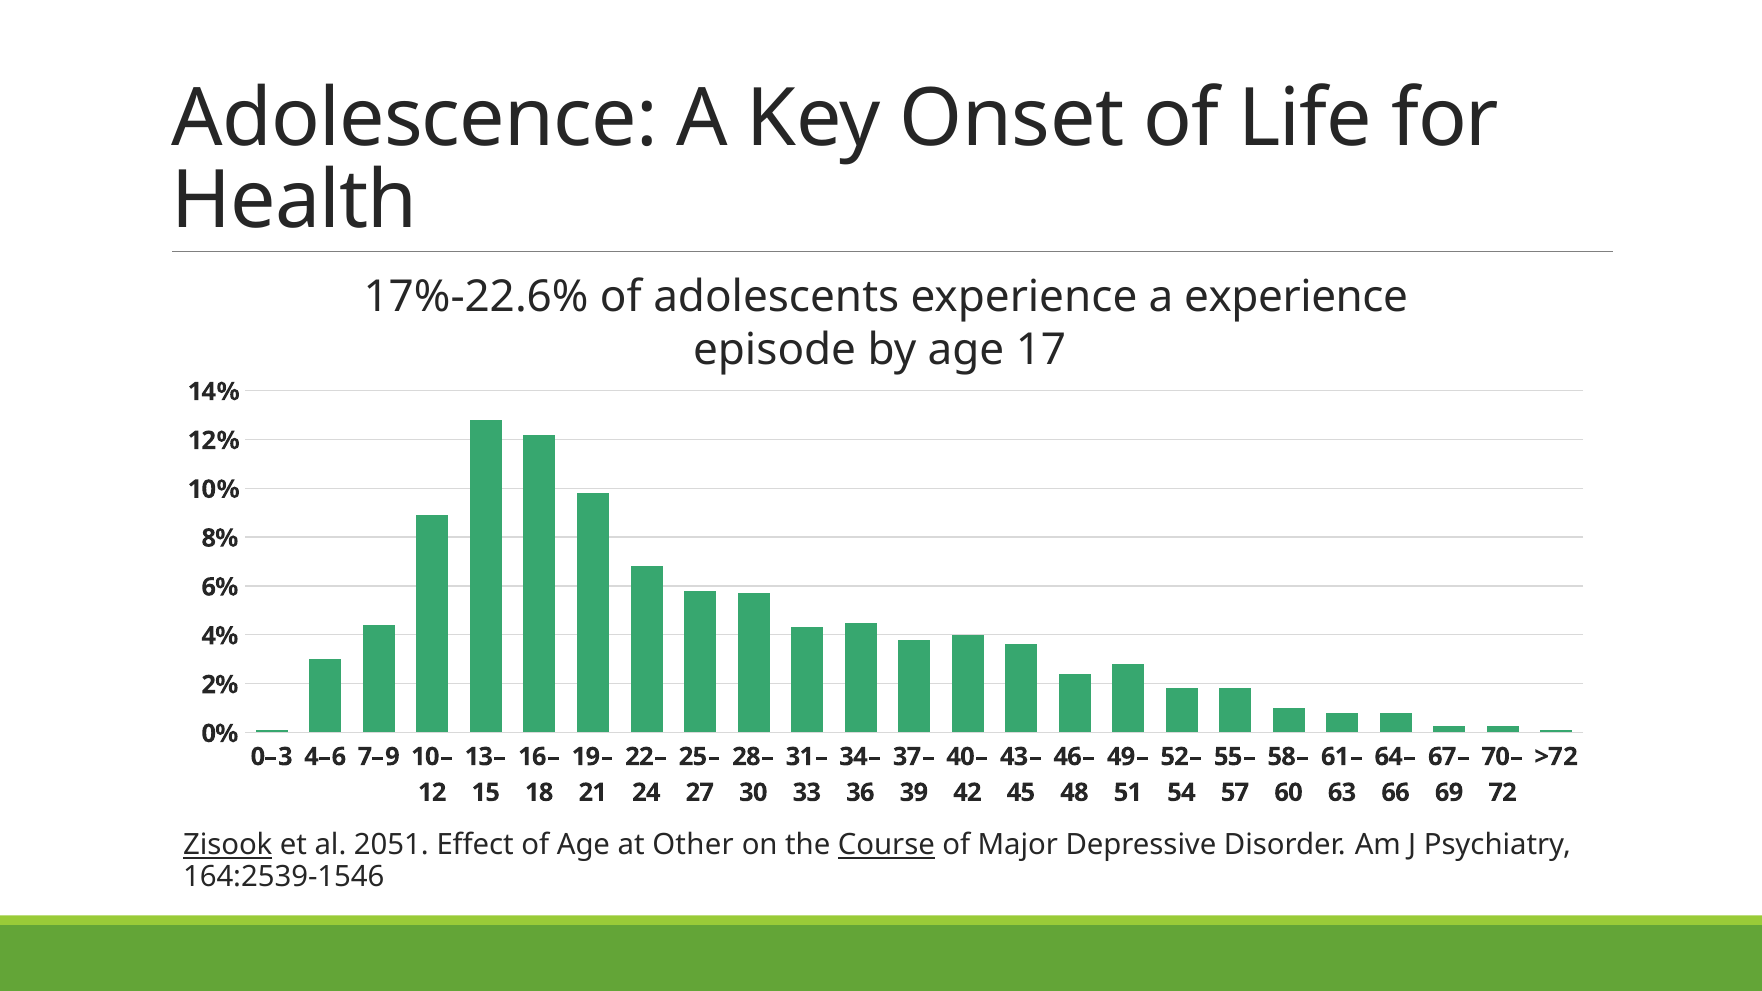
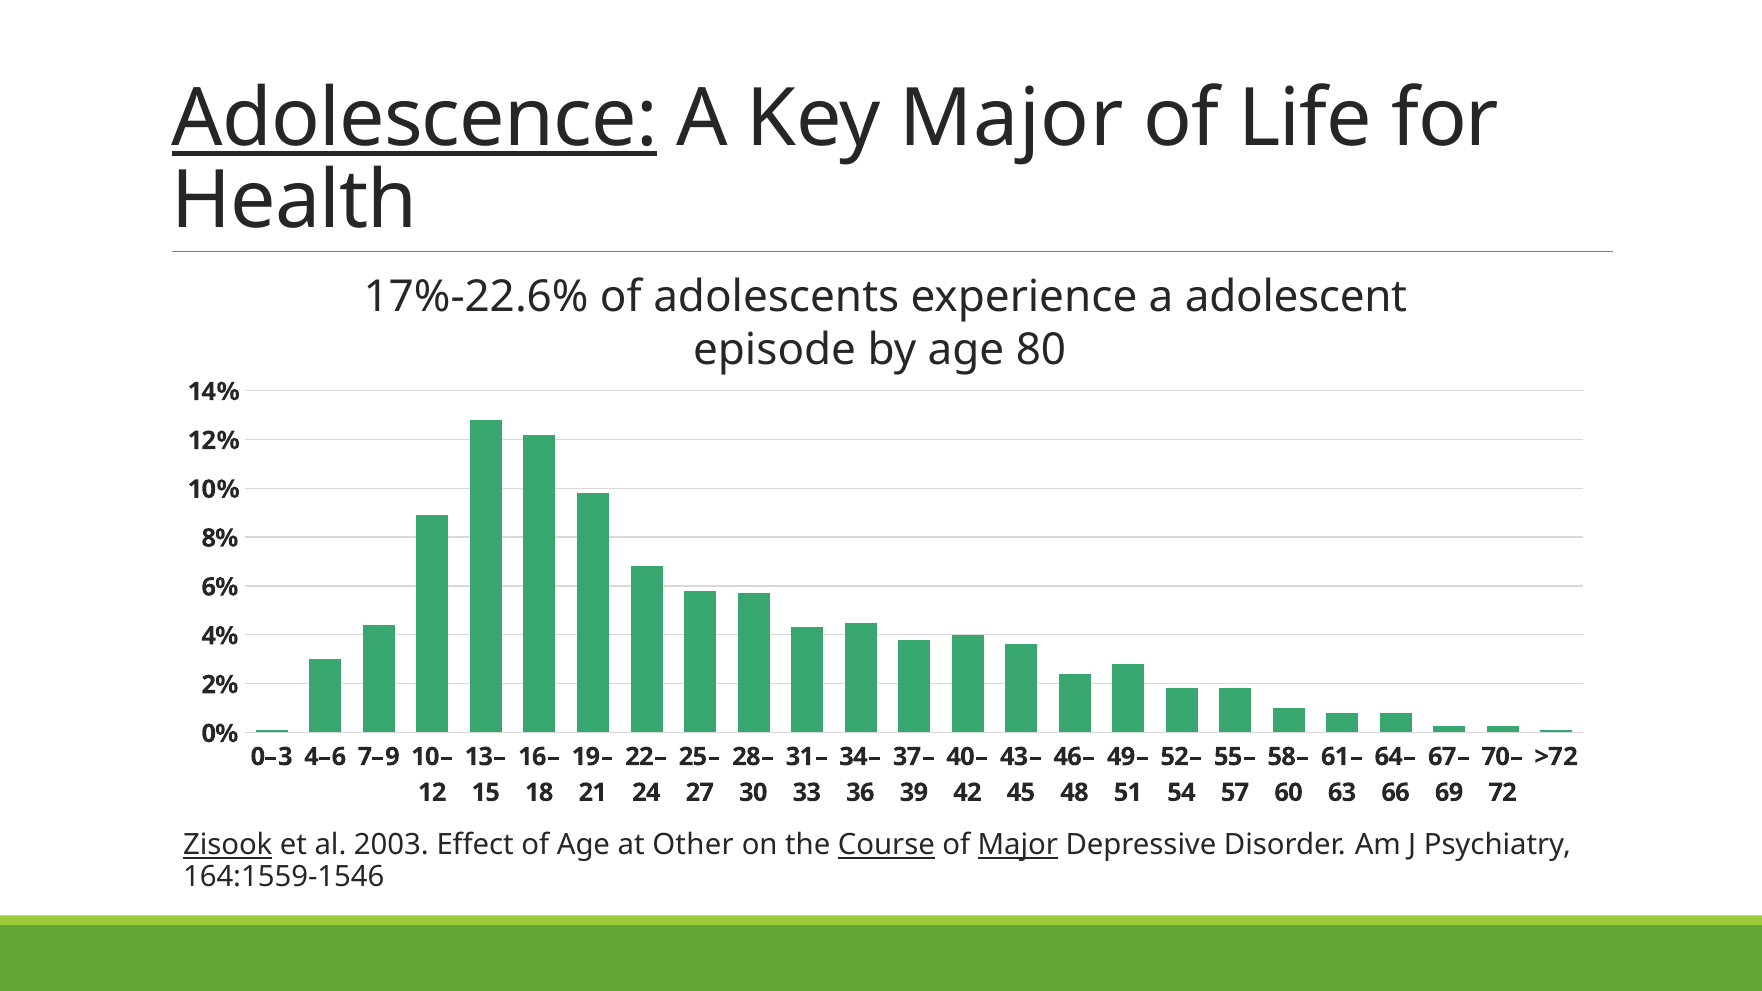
Adolescence underline: none -> present
Key Onset: Onset -> Major
a experience: experience -> adolescent
17: 17 -> 80
2051: 2051 -> 2003
Major at (1018, 845) underline: none -> present
164:2539-1546: 164:2539-1546 -> 164:1559-1546
